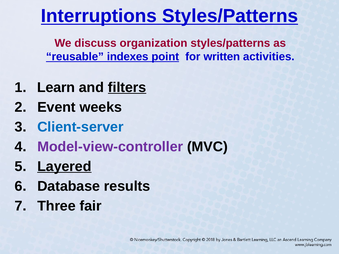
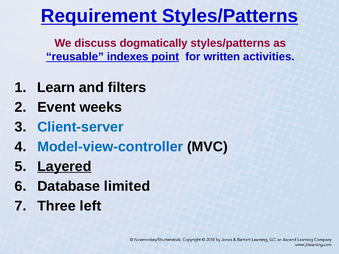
Interruptions: Interruptions -> Requirement
organization: organization -> dogmatically
filters underline: present -> none
Model-view-controller colour: purple -> blue
results: results -> limited
fair: fair -> left
